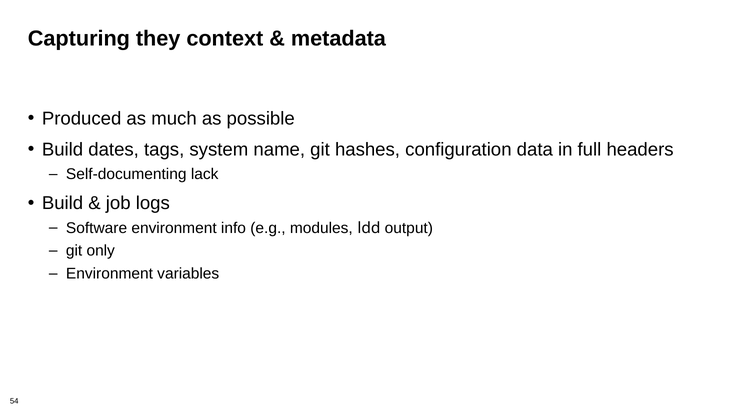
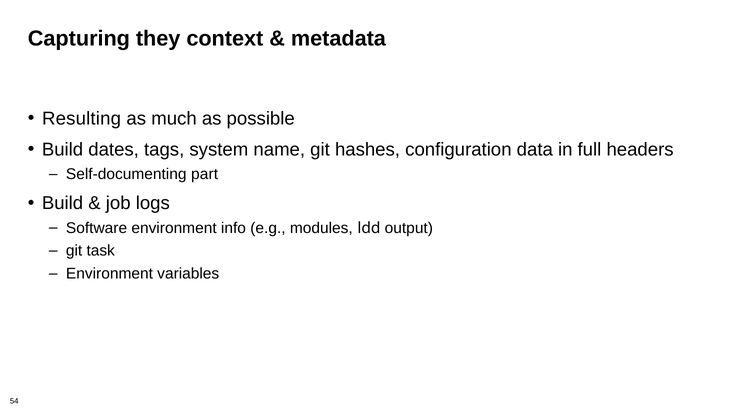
Produced: Produced -> Resulting
lack: lack -> part
only: only -> task
